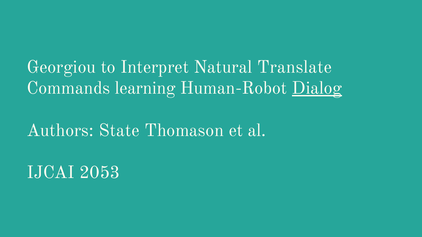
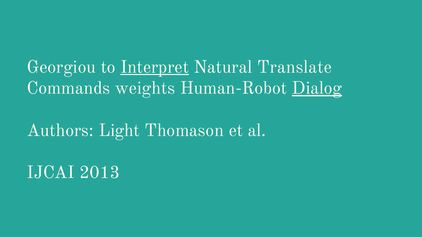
Interpret underline: none -> present
learning: learning -> weights
State: State -> Light
2053: 2053 -> 2013
